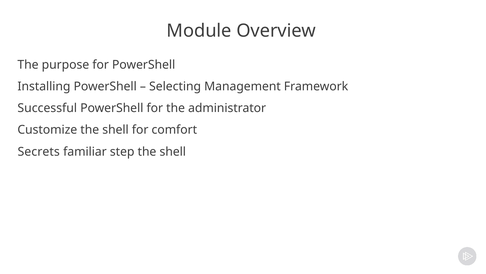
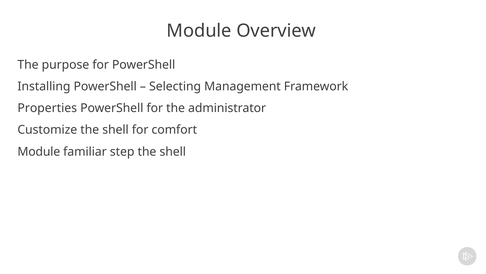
Successful: Successful -> Properties
Secrets at (39, 151): Secrets -> Module
